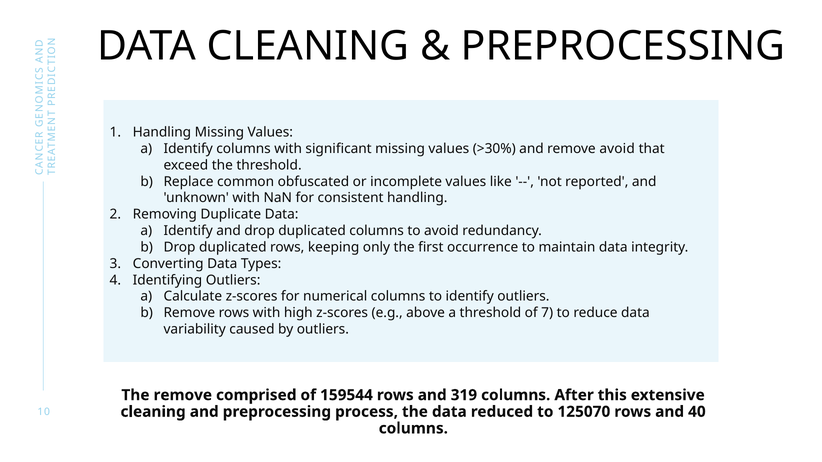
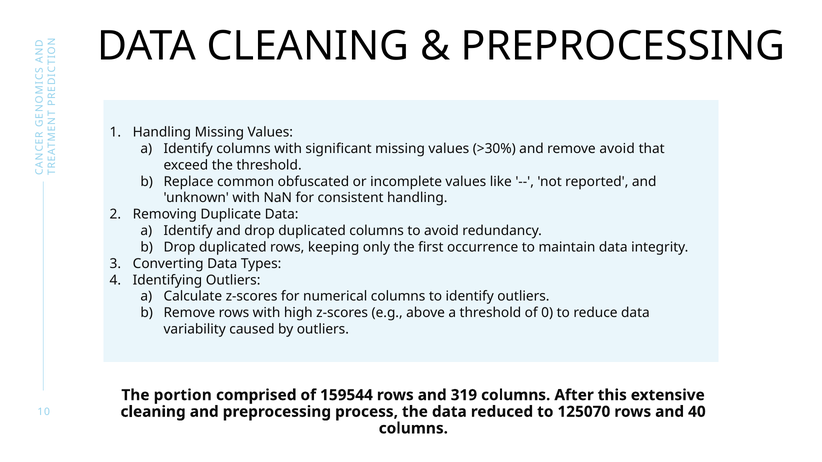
7: 7 -> 0
The remove: remove -> portion
